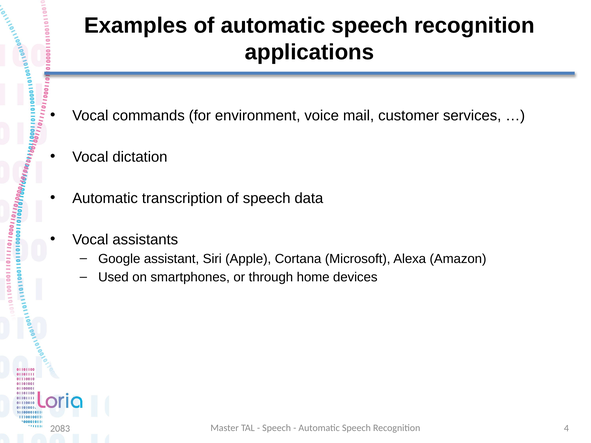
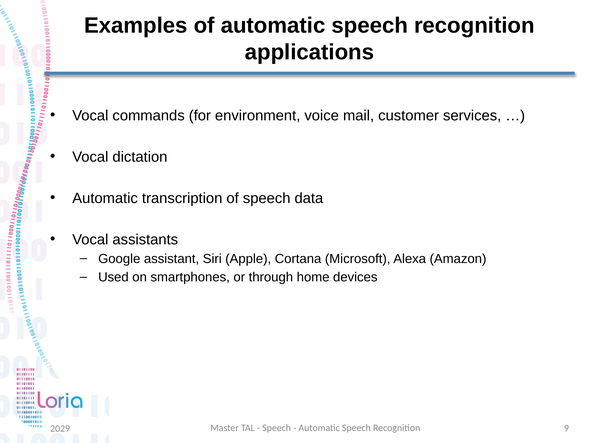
4: 4 -> 9
2083: 2083 -> 2029
